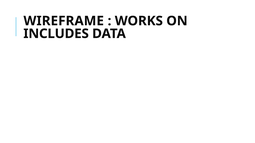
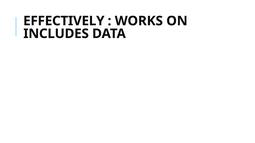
WIREFRAME: WIREFRAME -> EFFECTIVELY
